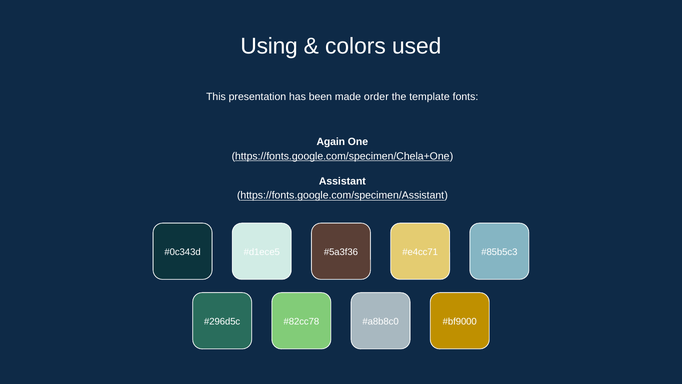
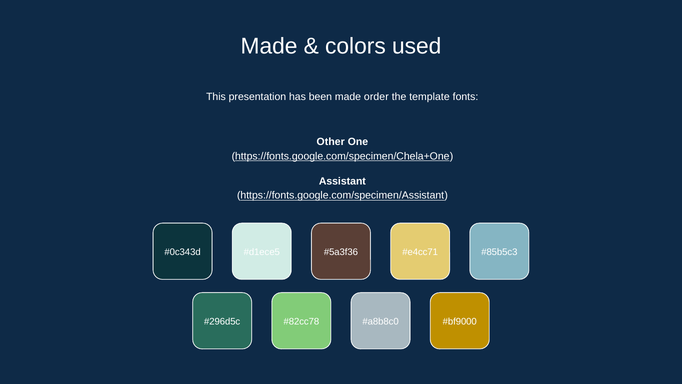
Using at (269, 46): Using -> Made
Again: Again -> Other
